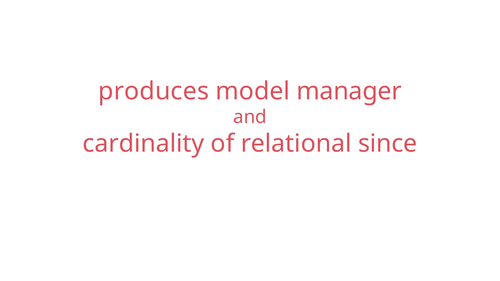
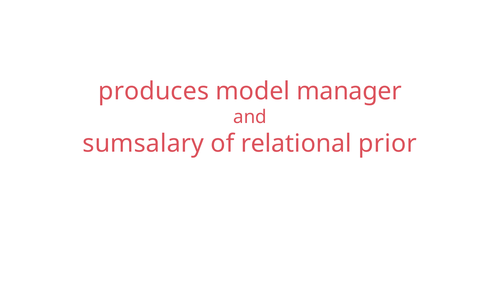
cardinality: cardinality -> sumsalary
since: since -> prior
